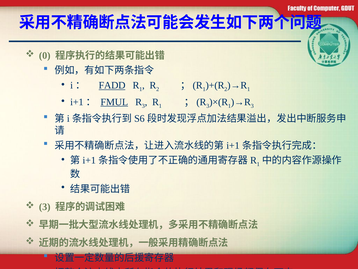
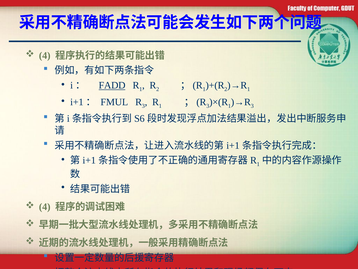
0 at (45, 55): 0 -> 4
FMUL underline: present -> none
3 at (45, 207): 3 -> 4
